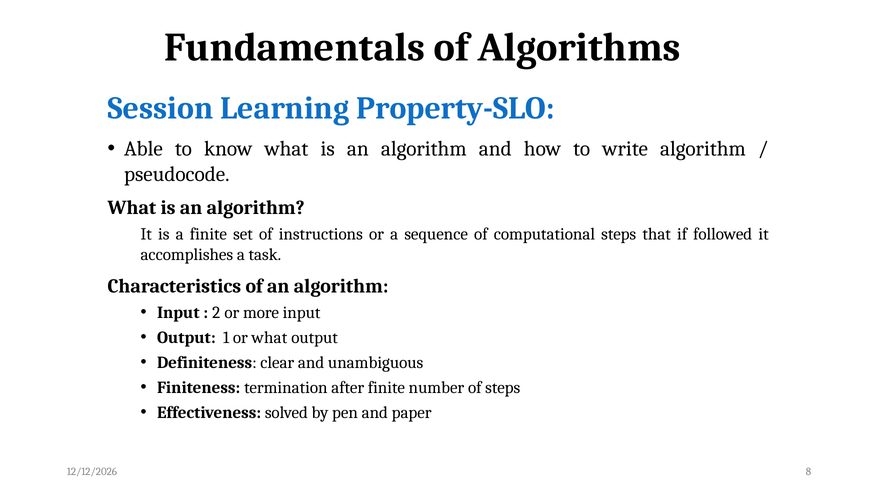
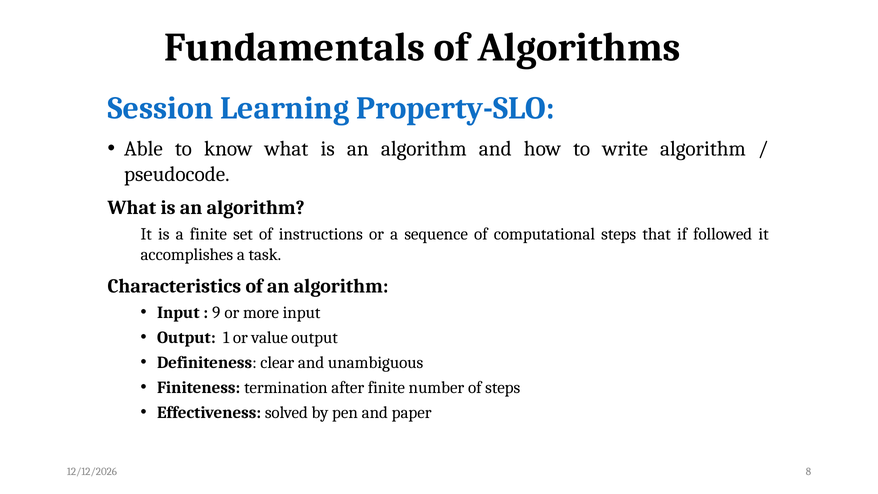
2: 2 -> 9
or what: what -> value
